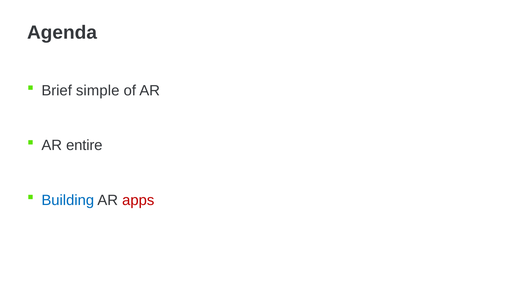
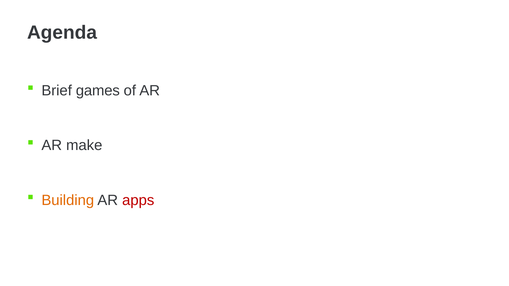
simple: simple -> games
entire: entire -> make
Building colour: blue -> orange
